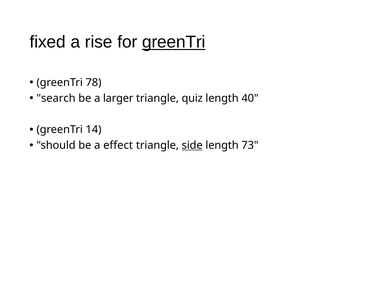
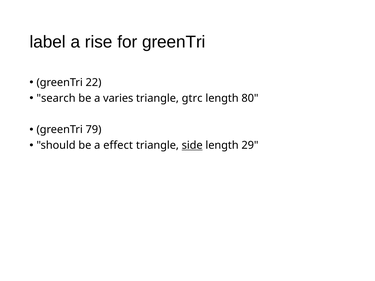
fixed: fixed -> label
greenTri at (174, 42) underline: present -> none
78: 78 -> 22
larger: larger -> varies
quiz: quiz -> gtrc
40: 40 -> 80
14: 14 -> 79
73: 73 -> 29
